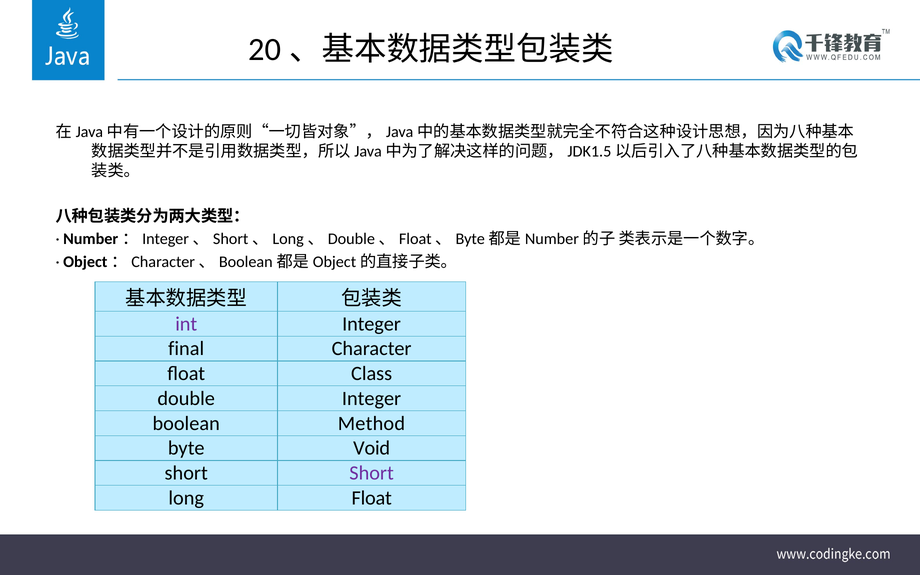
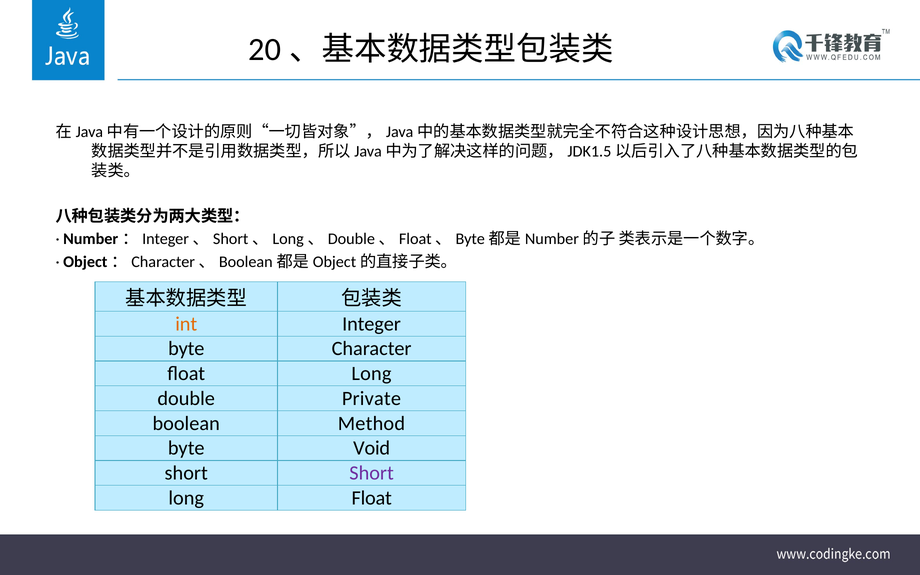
int colour: purple -> orange
final at (186, 349): final -> byte
float Class: Class -> Long
double Integer: Integer -> Private
